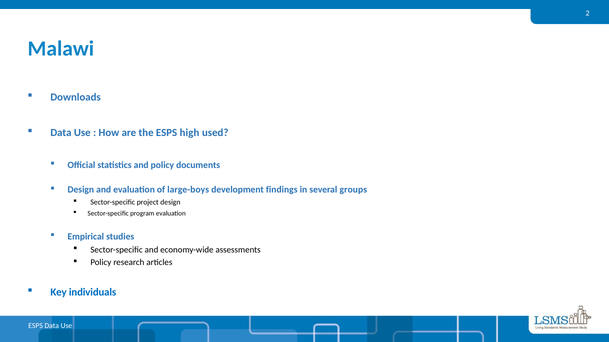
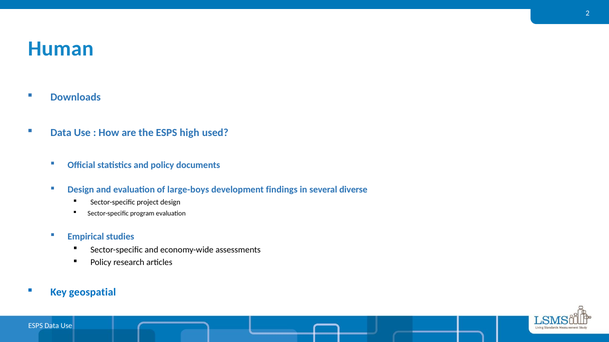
Malawi: Malawi -> Human
groups: groups -> diverse
individuals: individuals -> geospatial
